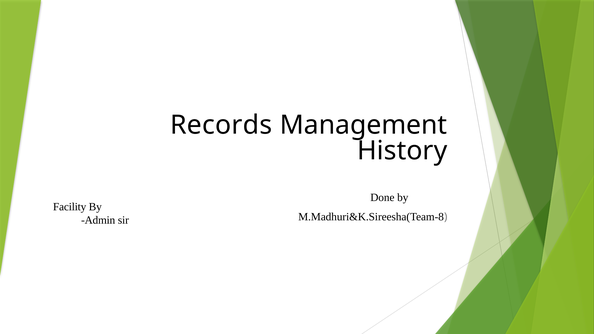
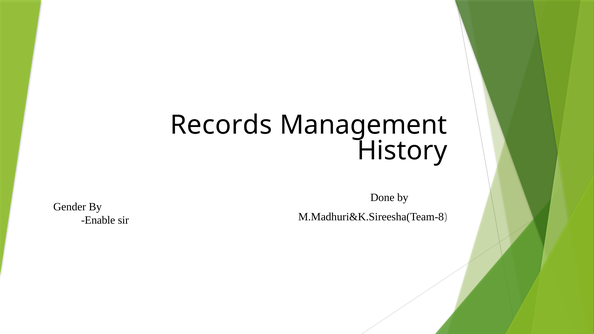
Facility: Facility -> Gender
Admin: Admin -> Enable
